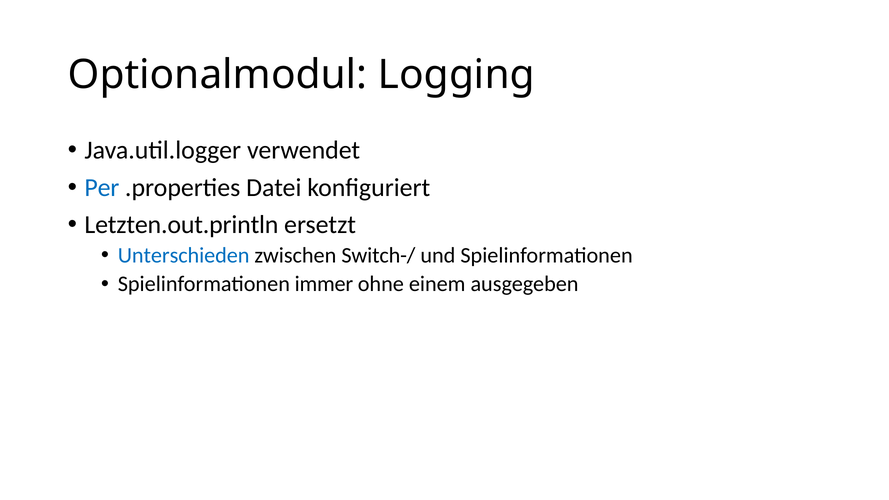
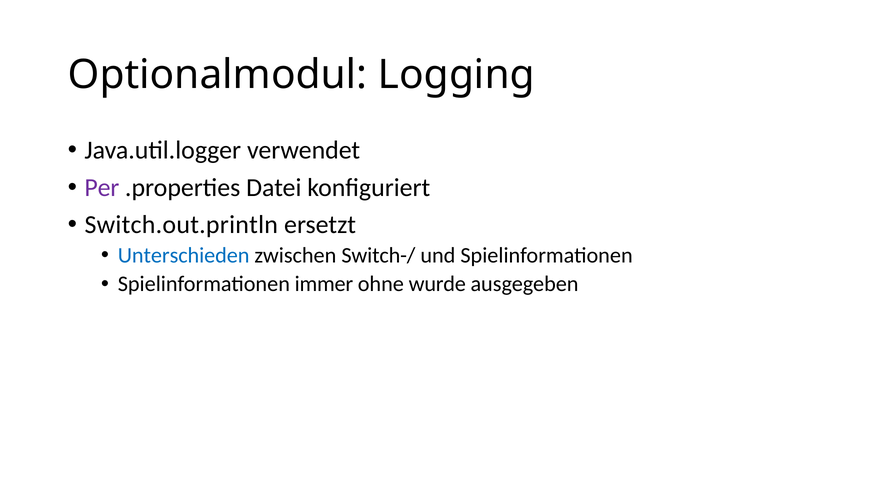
Per colour: blue -> purple
Letzten.out.println: Letzten.out.println -> Switch.out.println
einem: einem -> wurde
